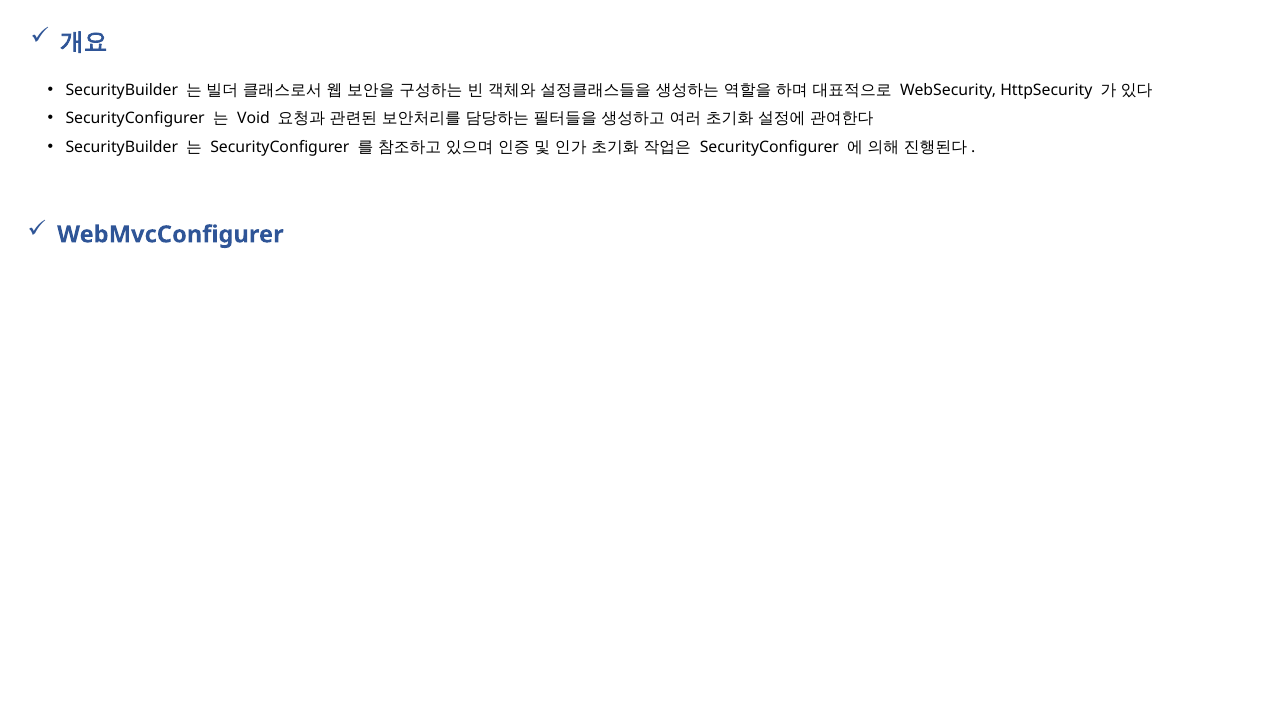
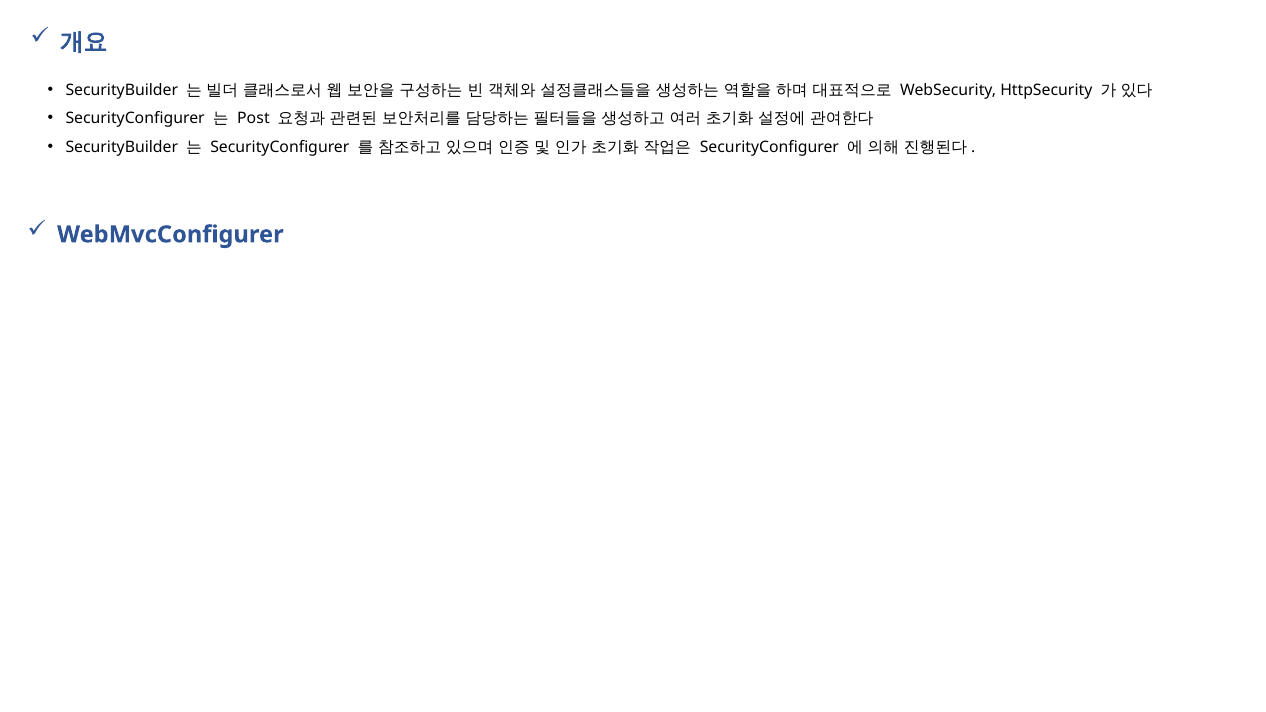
Void: Void -> Post
